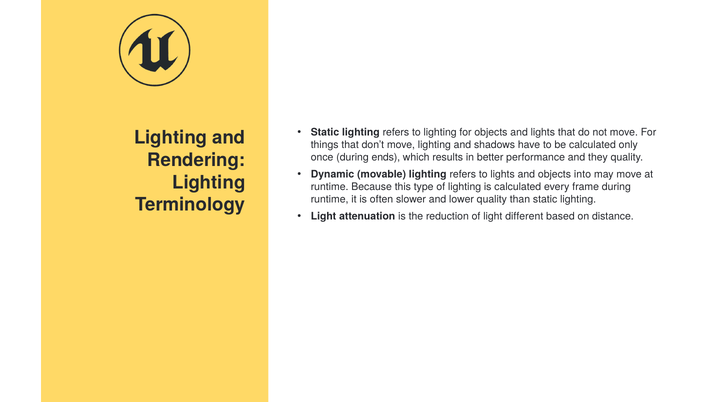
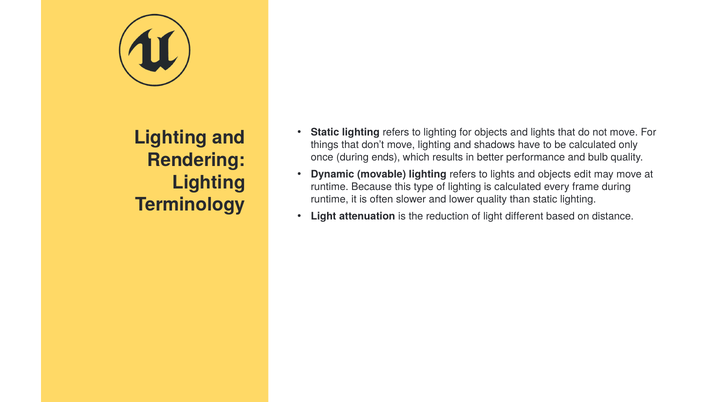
they: they -> bulb
into: into -> edit
